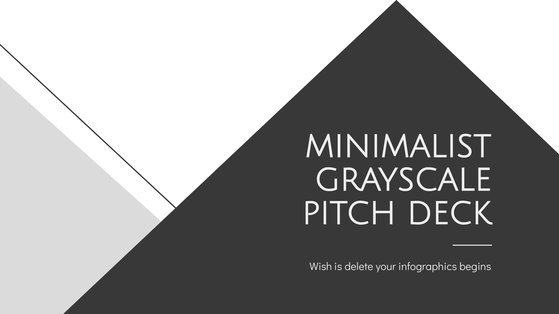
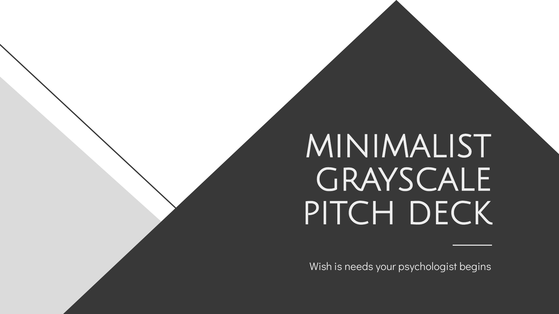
delete: delete -> needs
infographics: infographics -> psychologist
